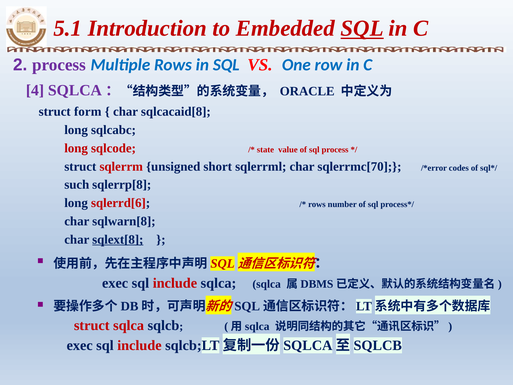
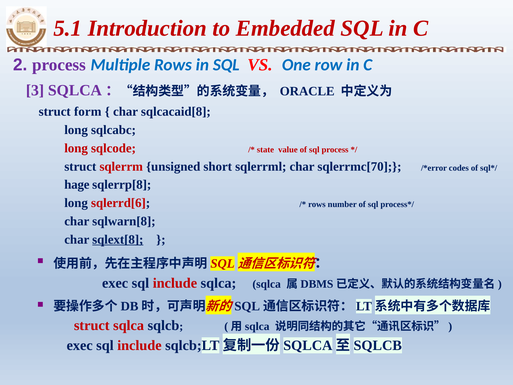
SQL at (362, 28) underline: present -> none
4: 4 -> 3
such: such -> hage
